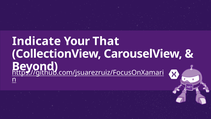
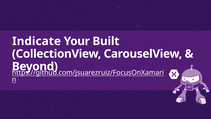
That: That -> Built
